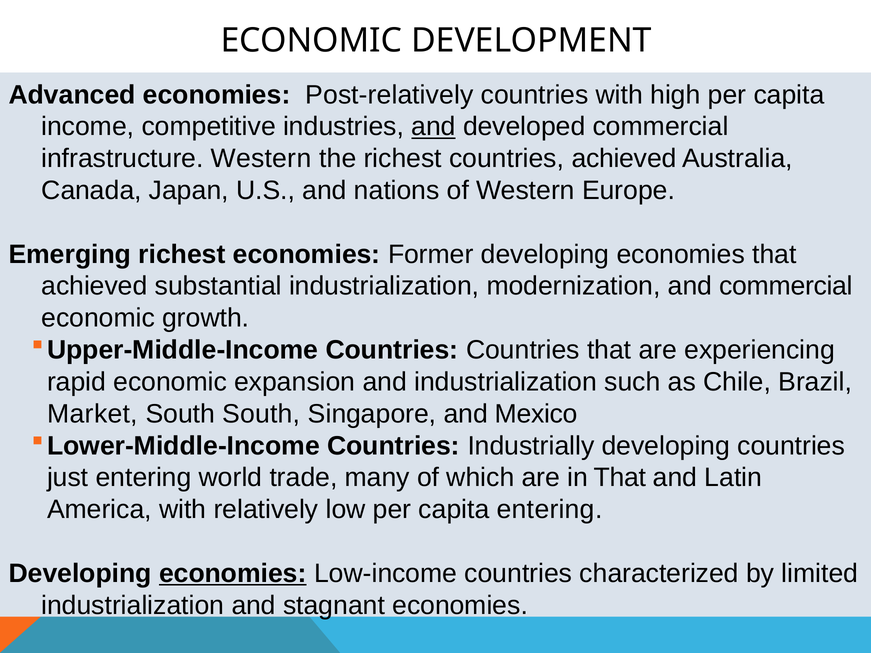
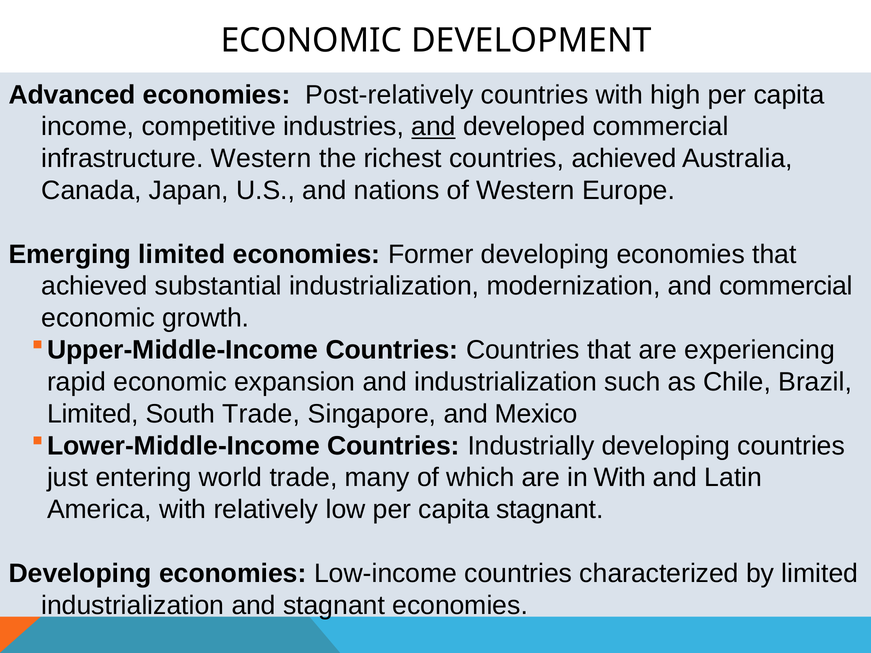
Emerging richest: richest -> limited
Market at (93, 414): Market -> Limited
South South: South -> Trade
in That: That -> With
capita entering: entering -> stagnant
economies at (233, 574) underline: present -> none
